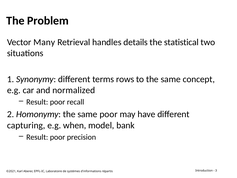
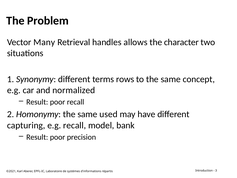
details: details -> allows
statistical: statistical -> character
same poor: poor -> used
e.g when: when -> recall
